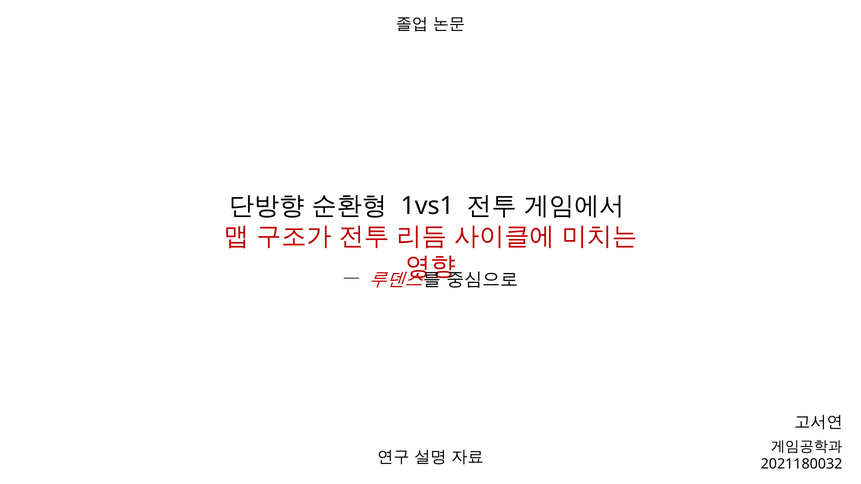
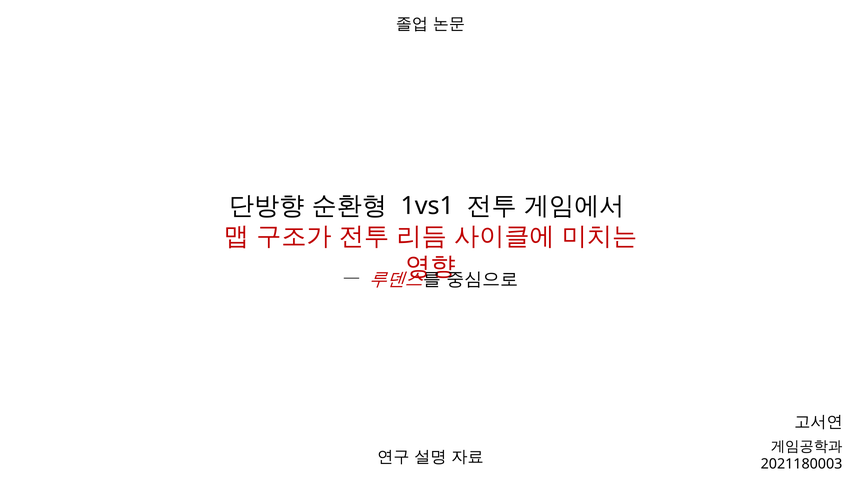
2021180032: 2021180032 -> 2021180003
